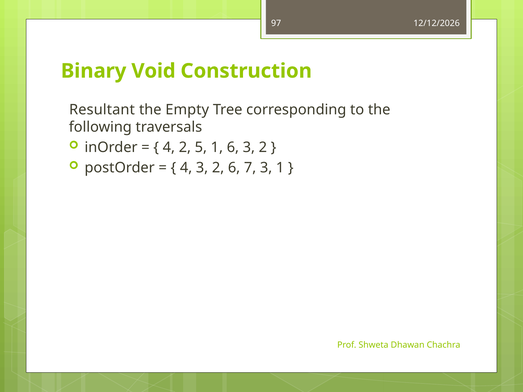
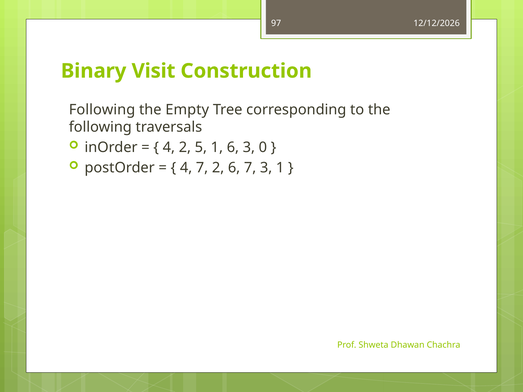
Void: Void -> Visit
Resultant at (102, 110): Resultant -> Following
6 3 2: 2 -> 0
4 3: 3 -> 7
